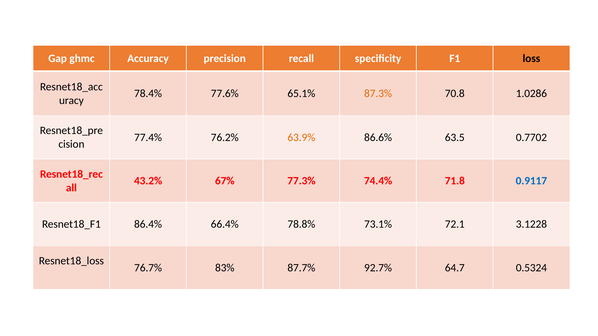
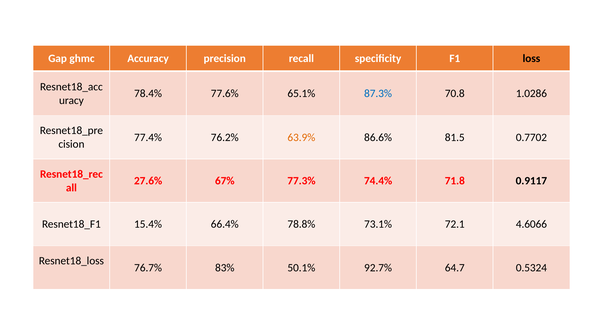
87.3% colour: orange -> blue
63.5: 63.5 -> 81.5
43.2%: 43.2% -> 27.6%
0.9117 colour: blue -> black
86.4%: 86.4% -> 15.4%
3.1228: 3.1228 -> 4.6066
87.7%: 87.7% -> 50.1%
